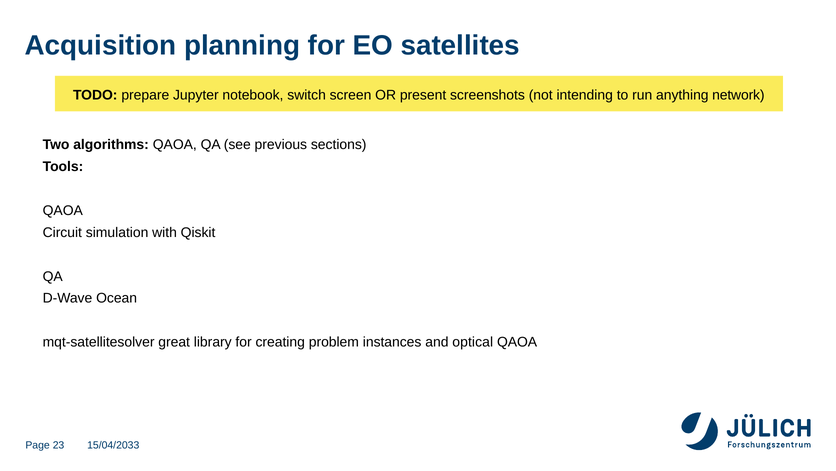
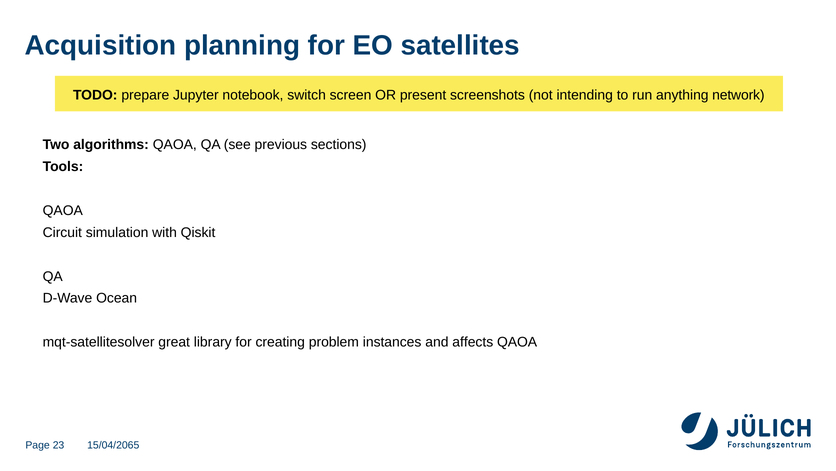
optical: optical -> affects
15/04/2033: 15/04/2033 -> 15/04/2065
